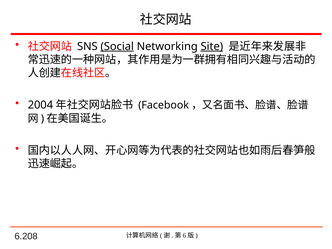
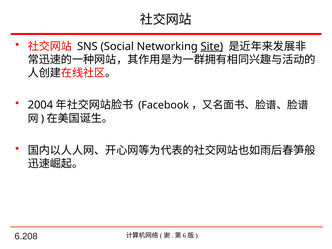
Social underline: present -> none
